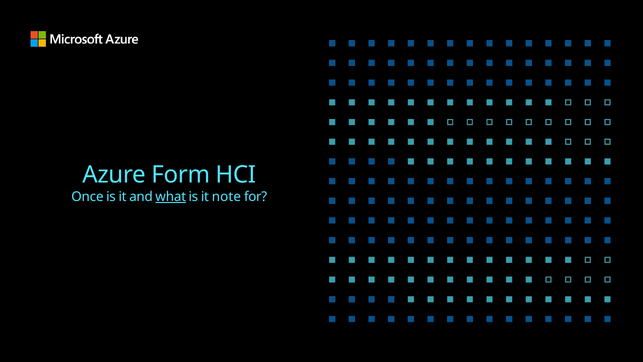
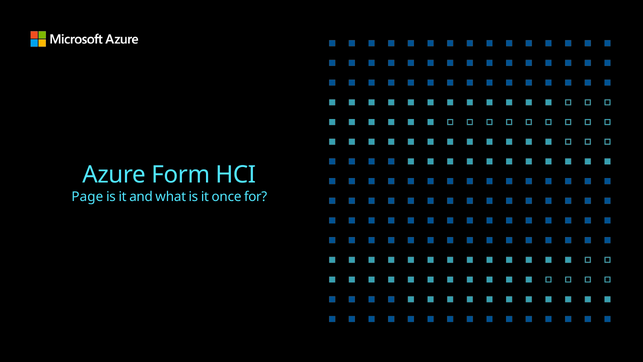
Once: Once -> Page
what underline: present -> none
note: note -> once
